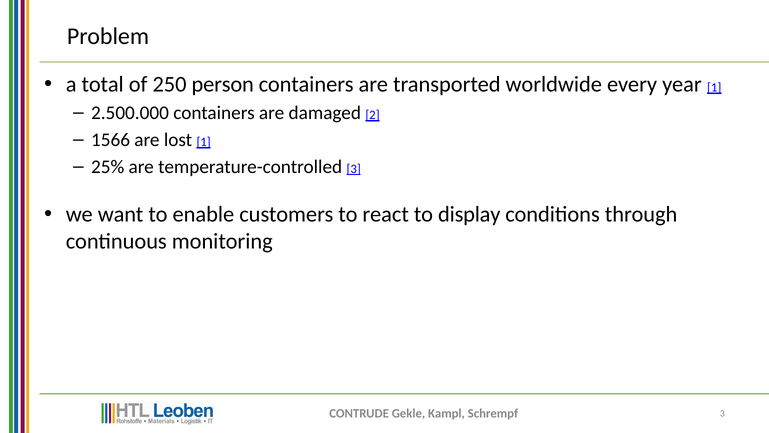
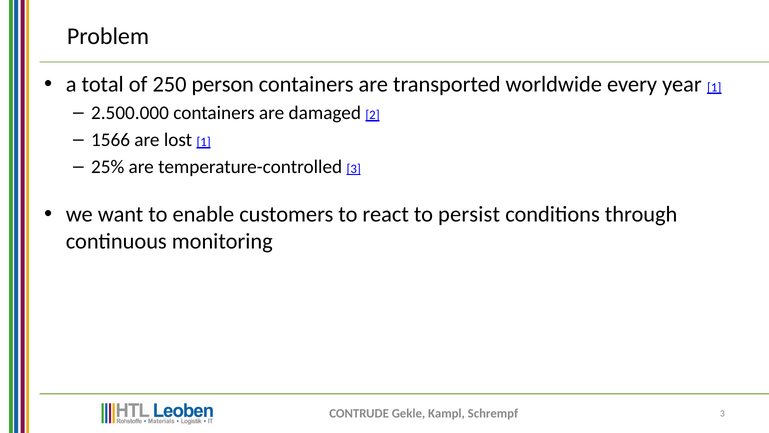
display: display -> persist
